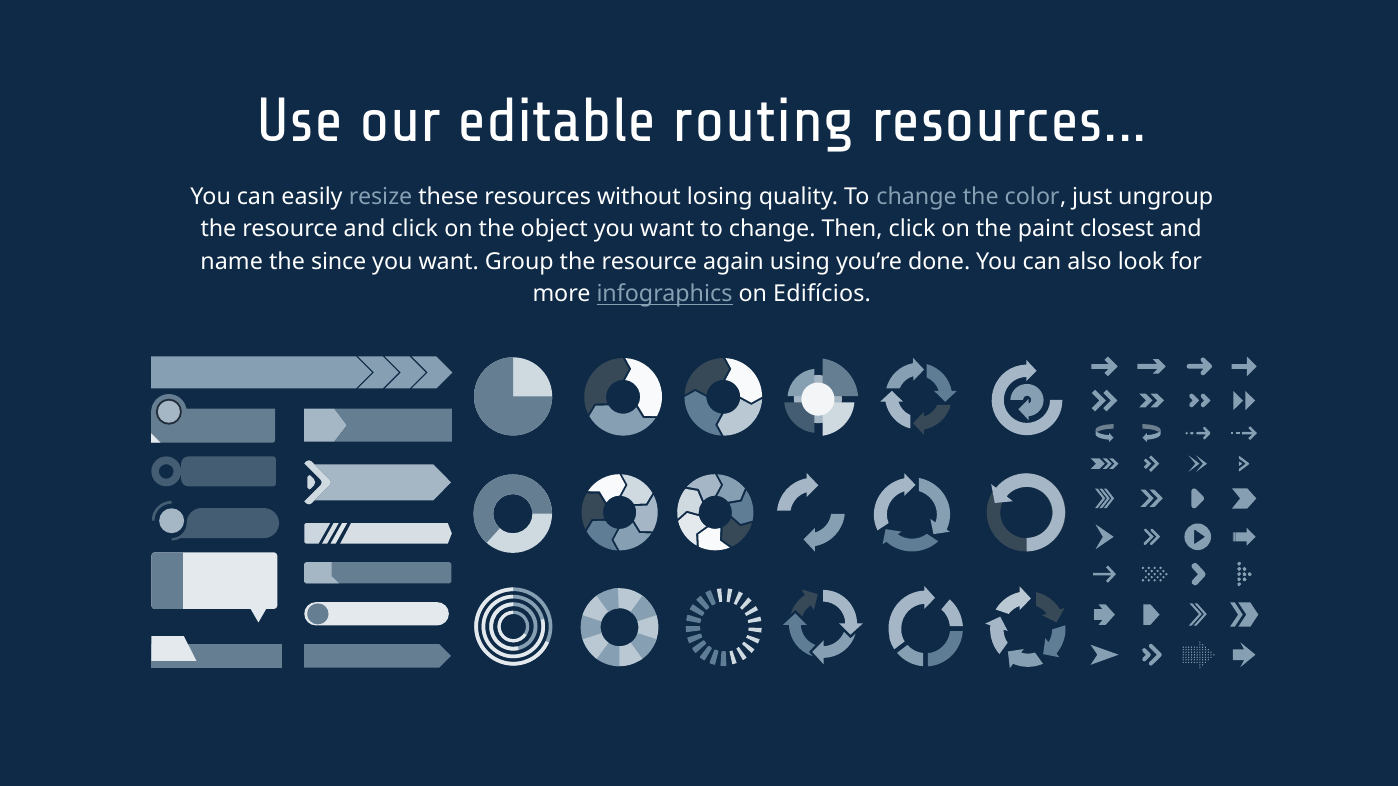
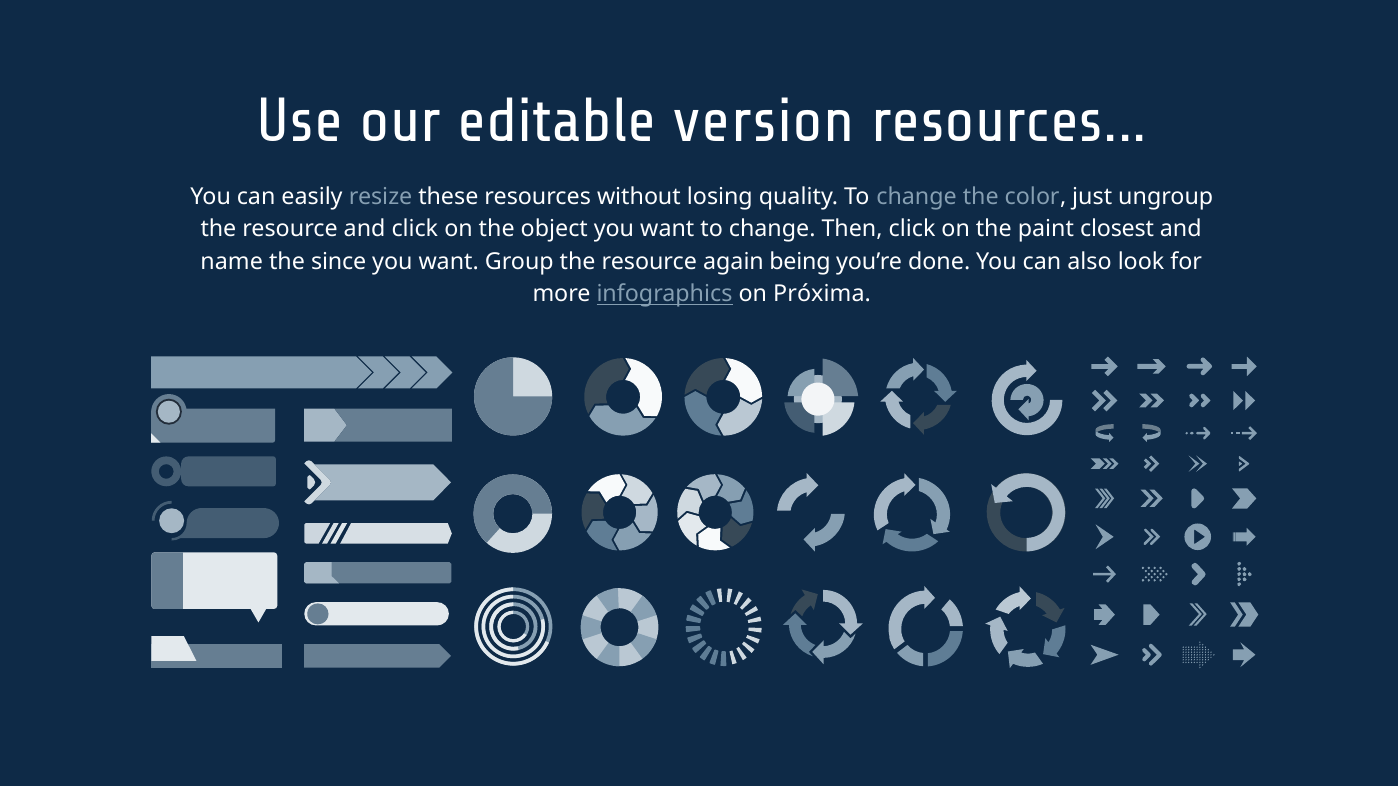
routing: routing -> version
using: using -> being
Edifícios: Edifícios -> Próxima
